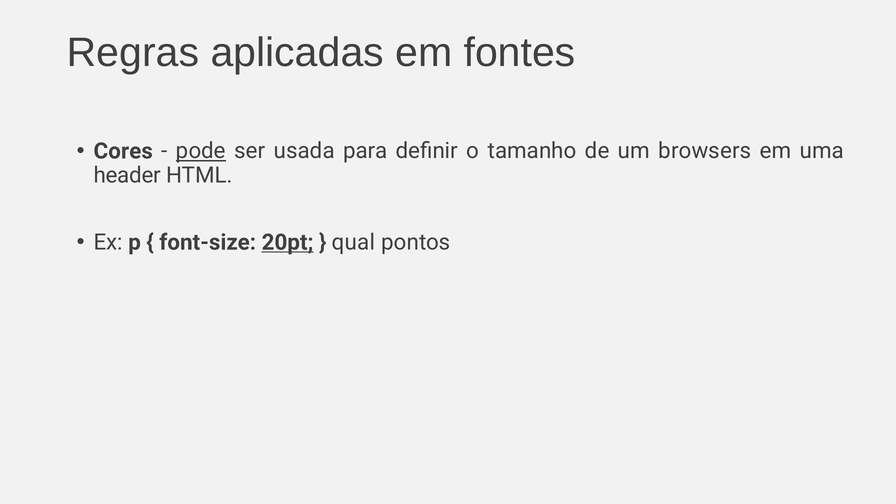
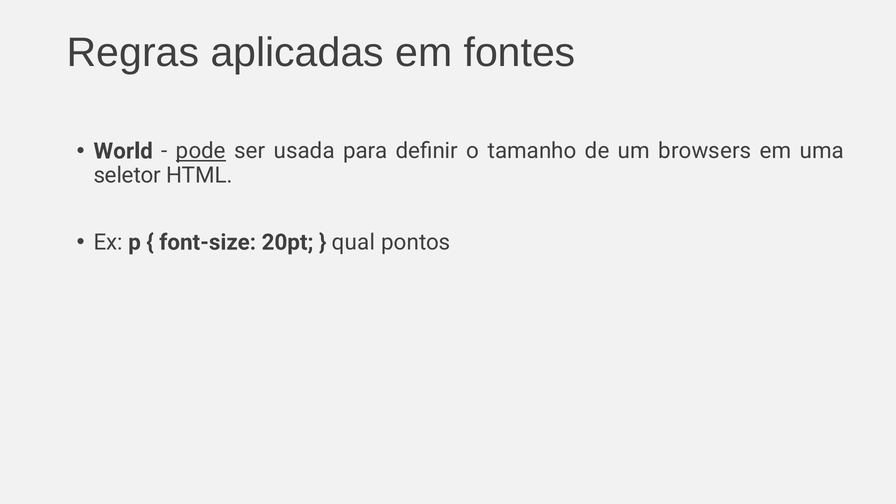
Cores: Cores -> World
header: header -> seletor
20pt underline: present -> none
